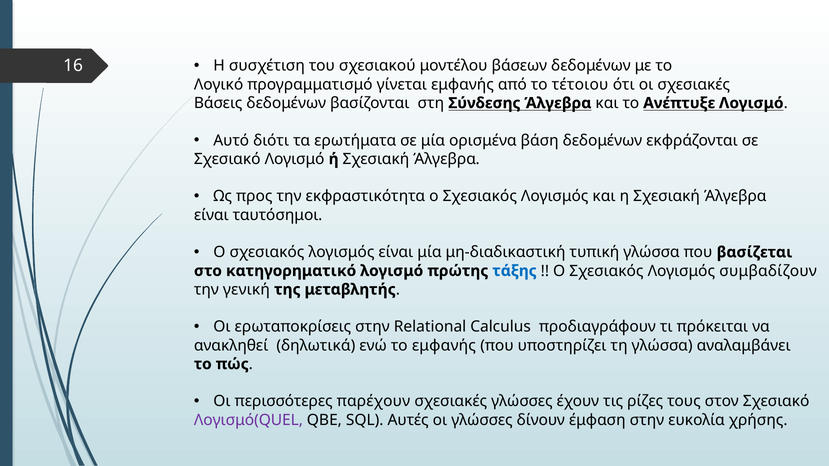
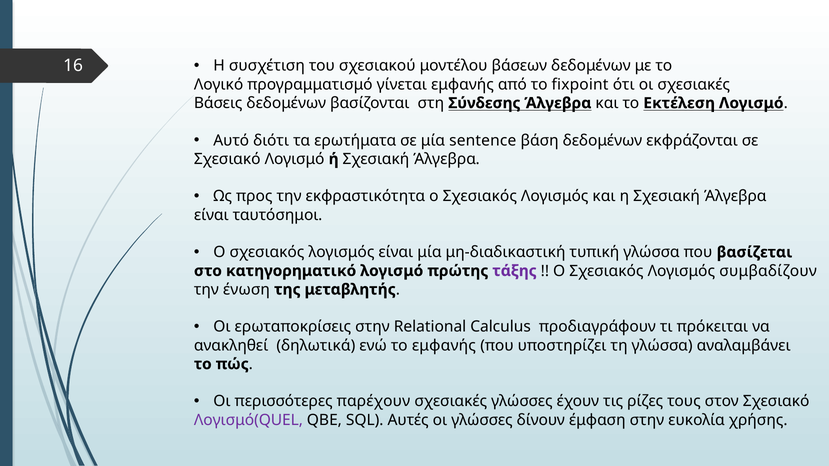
τέτοιου: τέτοιου -> fixpoint
Ανέπτυξε: Ανέπτυξε -> Εκτέλεση
ορισμένα: ορισμένα -> sentence
τάξης colour: blue -> purple
γενική: γενική -> ένωση
